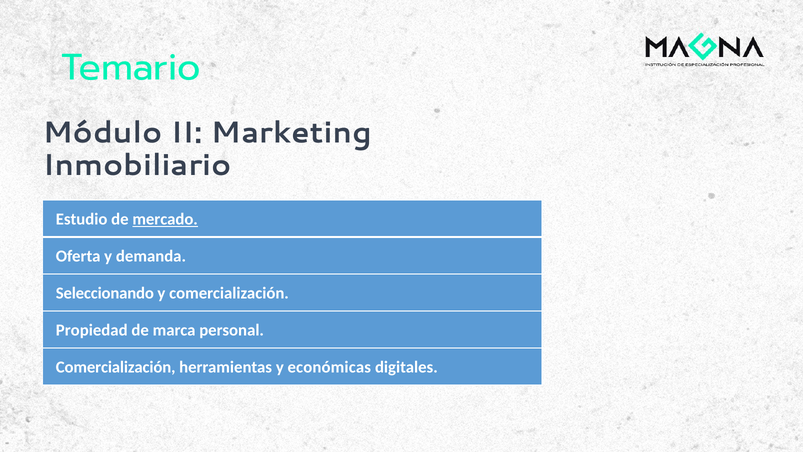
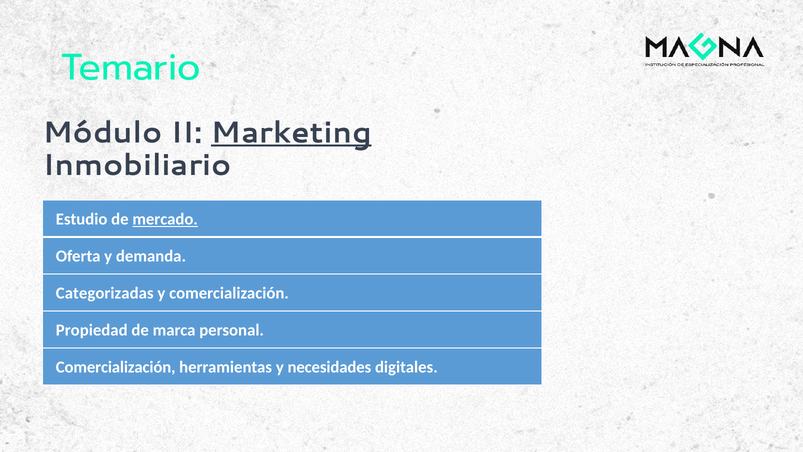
Marketing underline: none -> present
Seleccionando: Seleccionando -> Categorizadas
económicas: económicas -> necesidades
